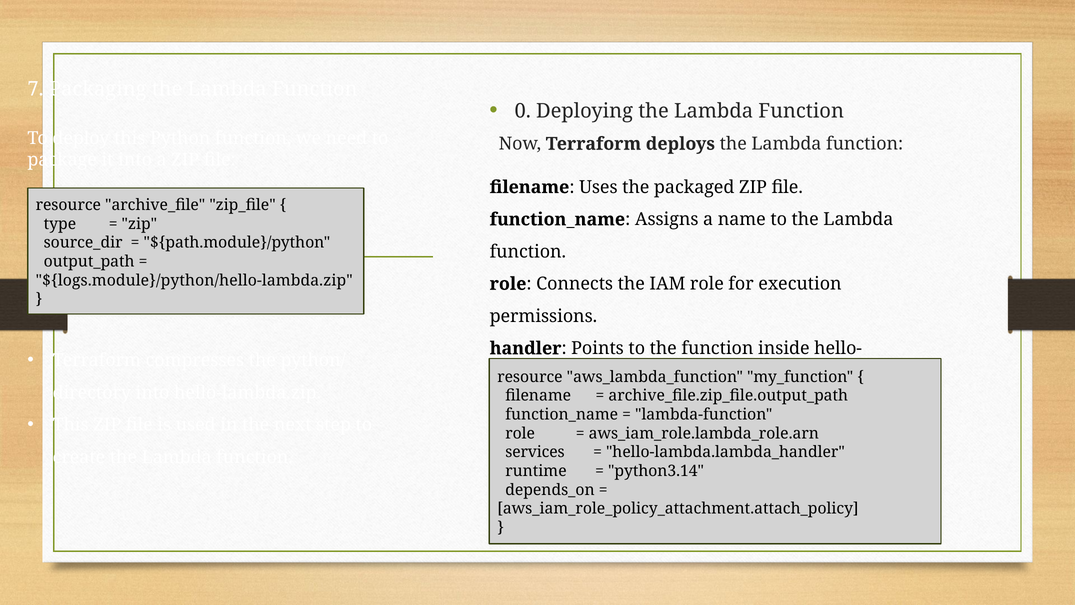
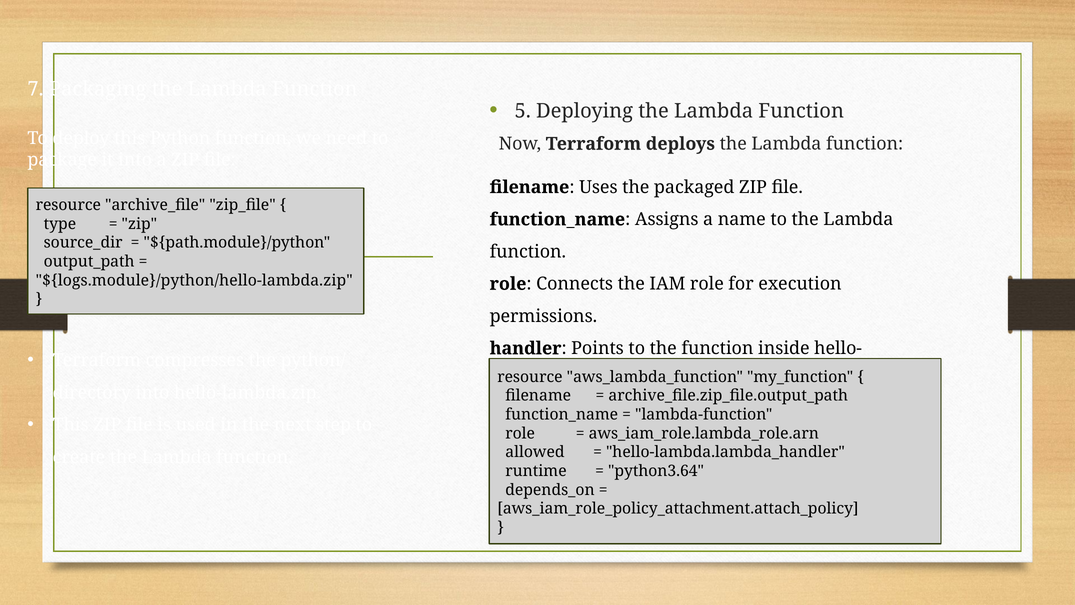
0: 0 -> 5
services: services -> allowed
python3.14: python3.14 -> python3.64
